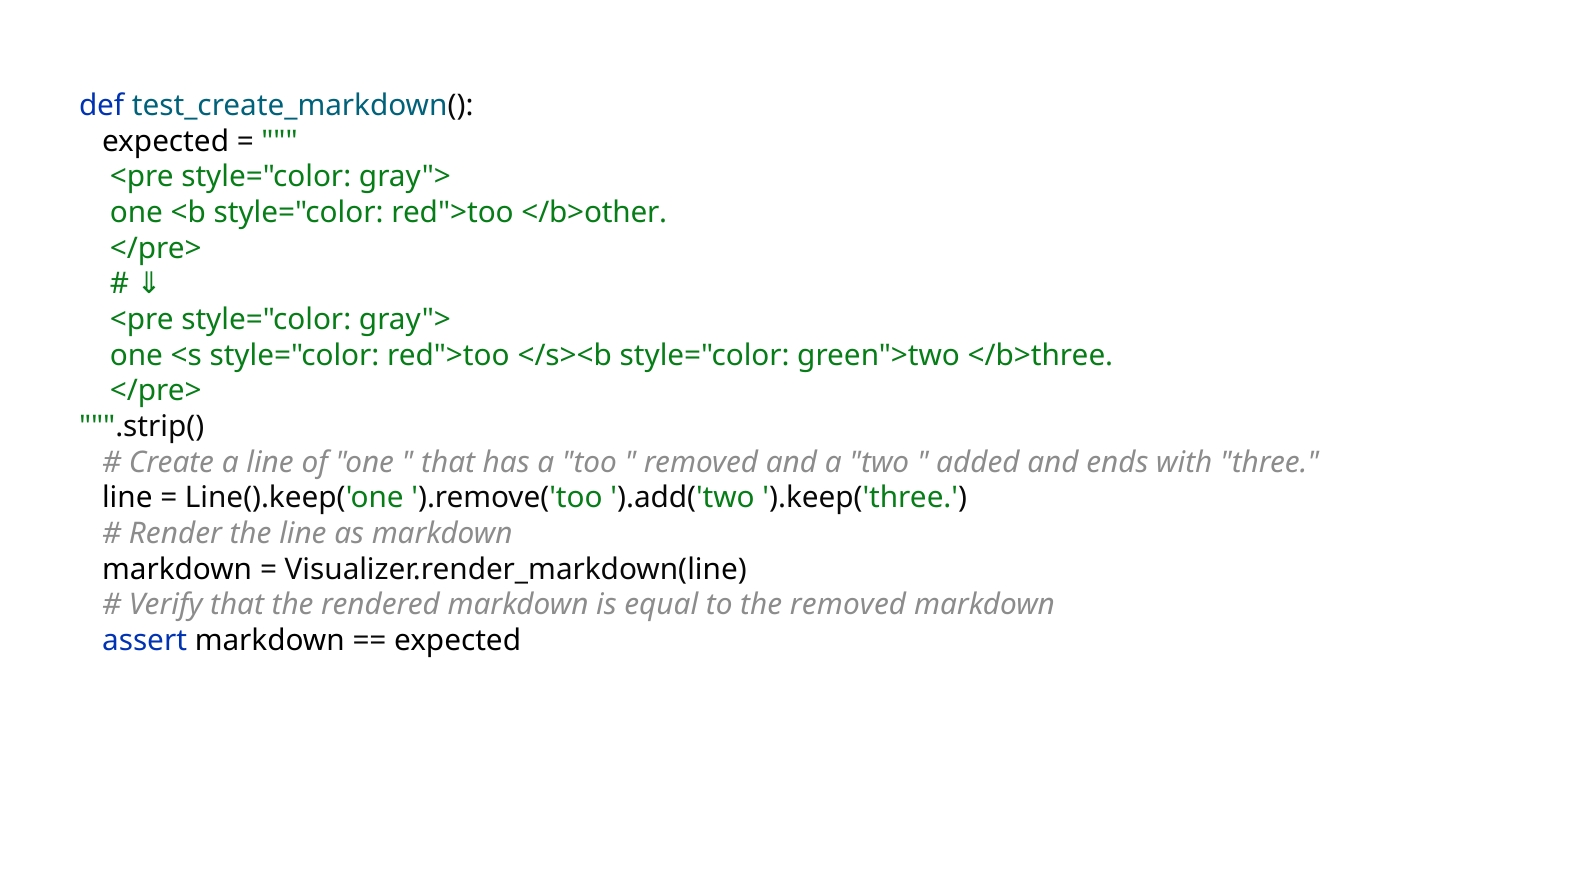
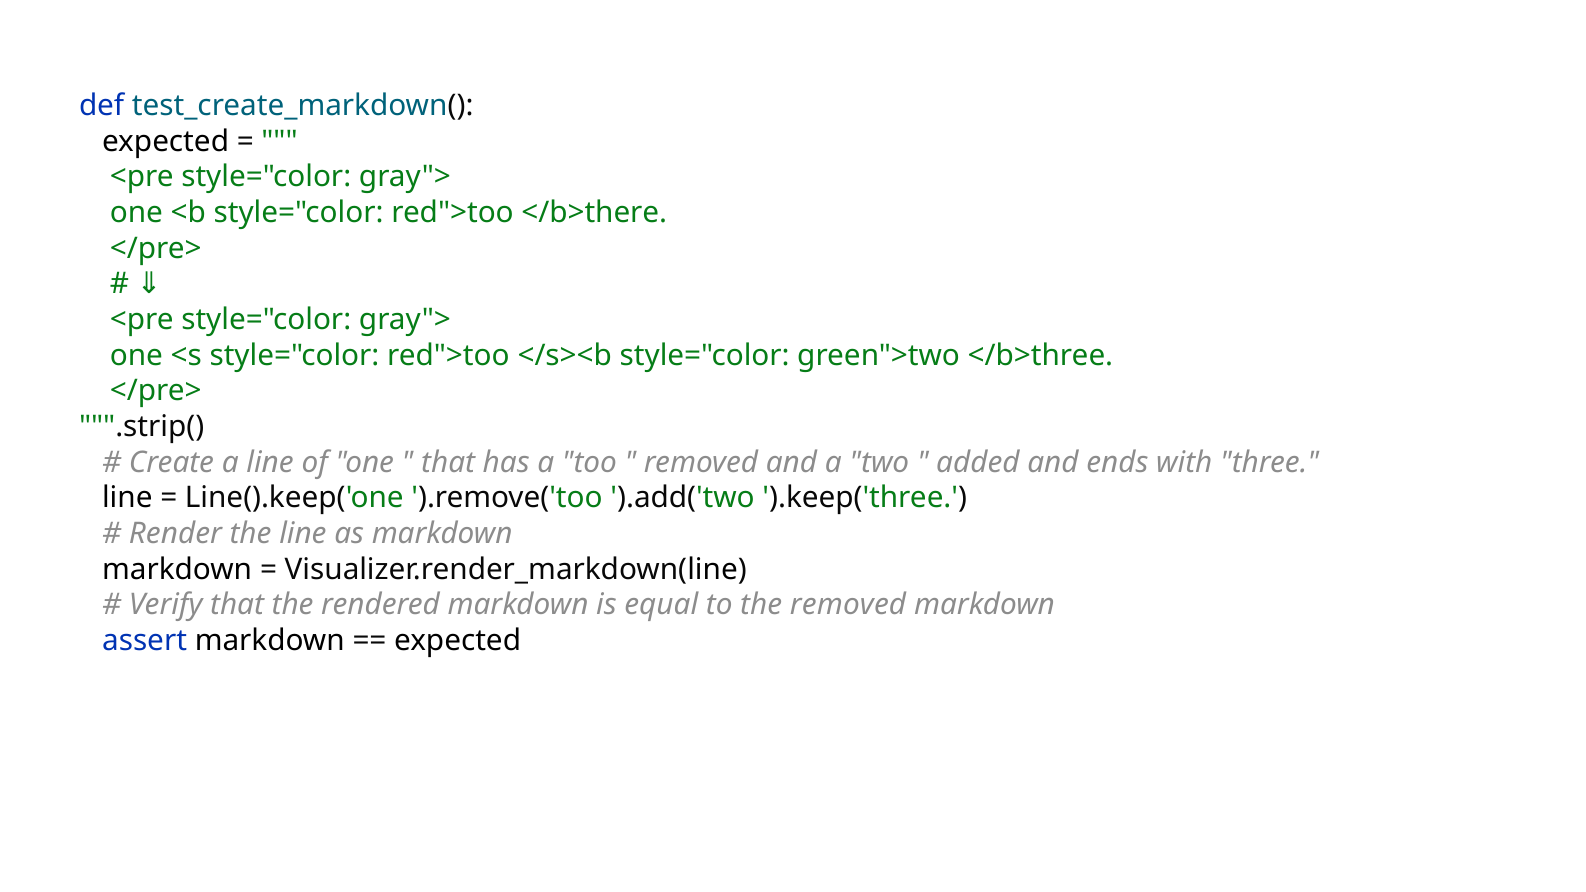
</b>other: </b>other -> </b>there
